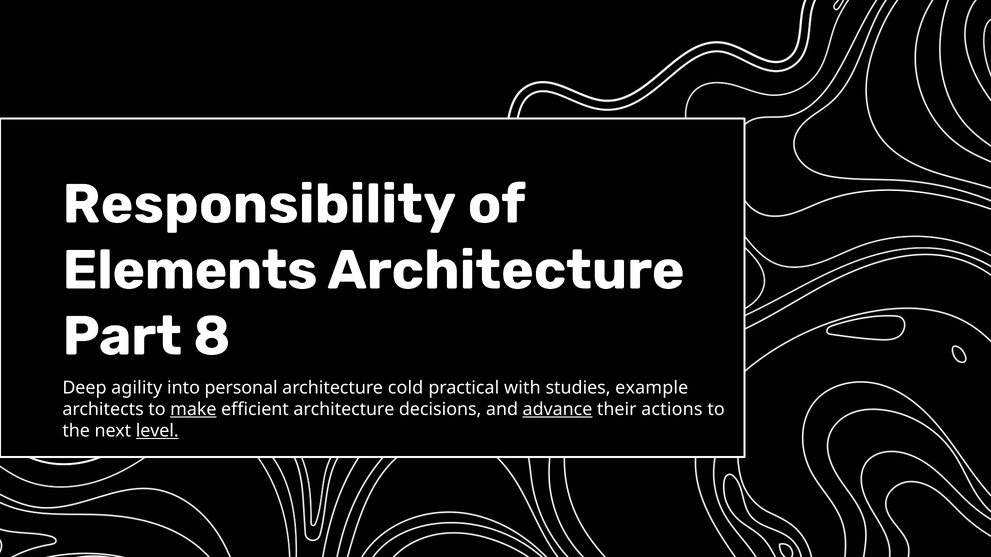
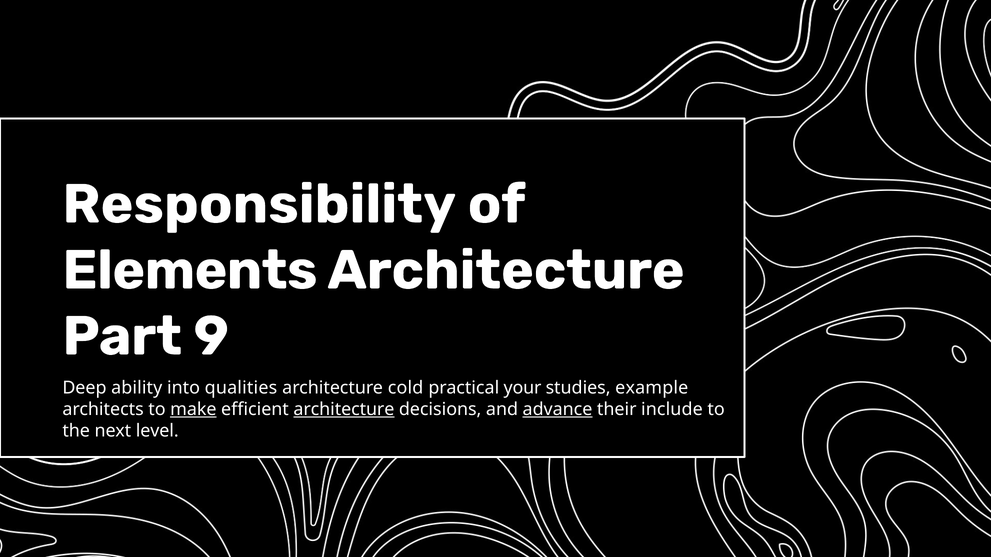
8: 8 -> 9
agility: agility -> ability
personal: personal -> qualities
with: with -> your
architecture at (344, 410) underline: none -> present
actions: actions -> include
level underline: present -> none
